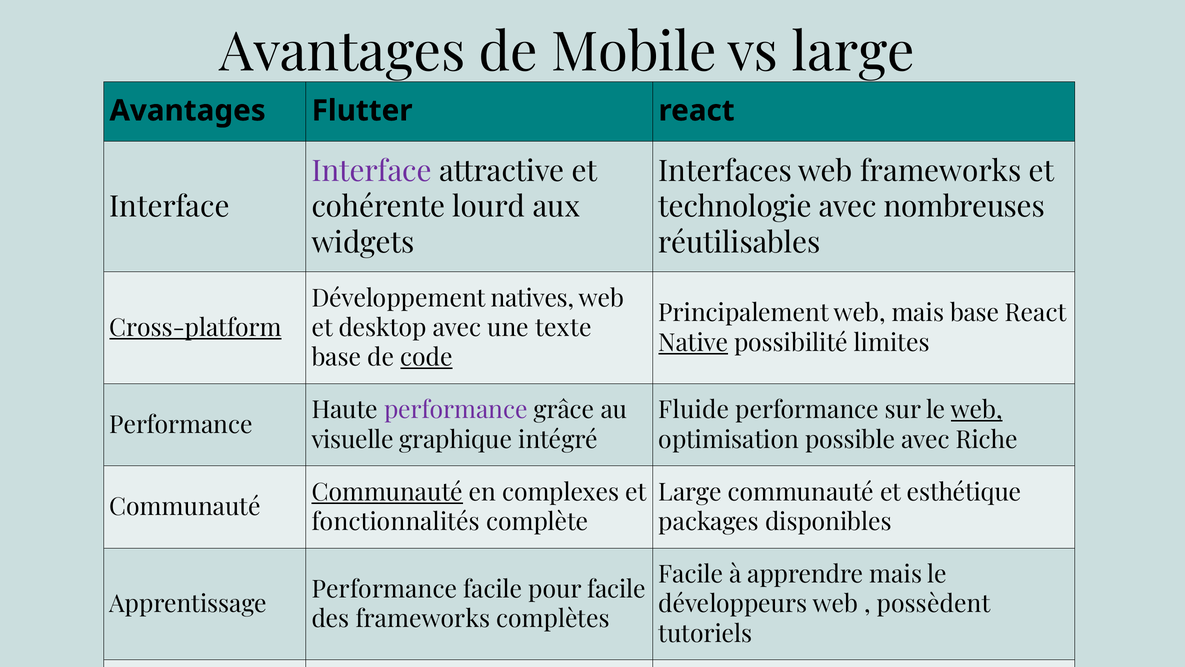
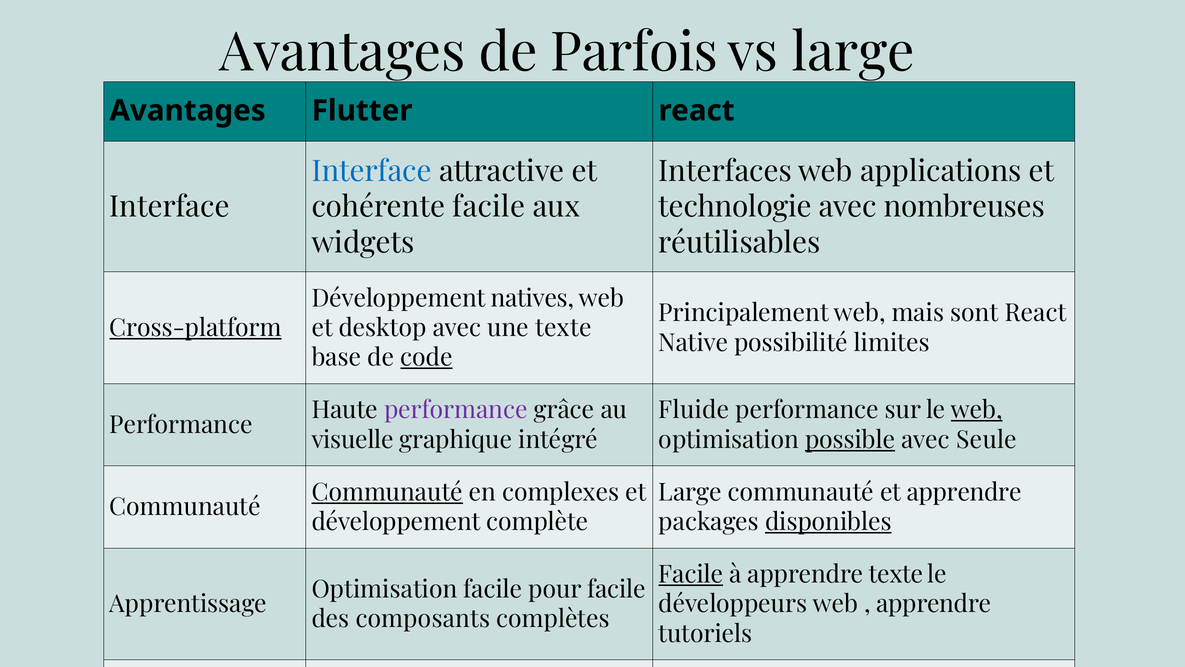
Mobile: Mobile -> Parfois
Interface at (372, 171) colour: purple -> blue
web frameworks: frameworks -> applications
cohérente lourd: lourd -> facile
mais base: base -> sont
Native underline: present -> none
possible underline: none -> present
Riche: Riche -> Seule
et esthétique: esthétique -> apprendre
fonctionnalités at (396, 522): fonctionnalités -> développement
disponibles underline: none -> present
Facile at (691, 574) underline: none -> present
apprendre mais: mais -> texte
Performance at (384, 589): Performance -> Optimisation
possèdent at (934, 604): possèdent -> apprendre
des frameworks: frameworks -> composants
